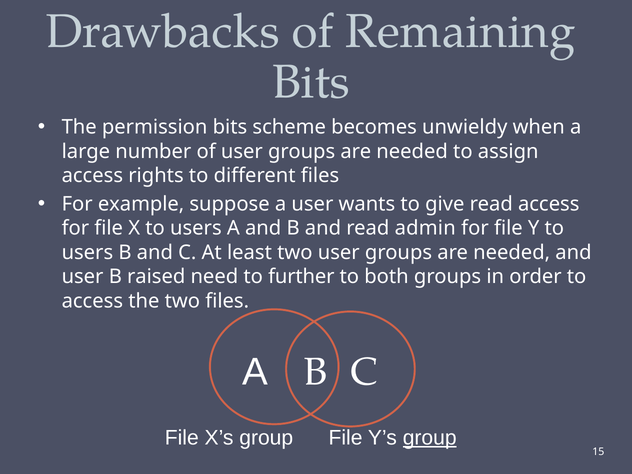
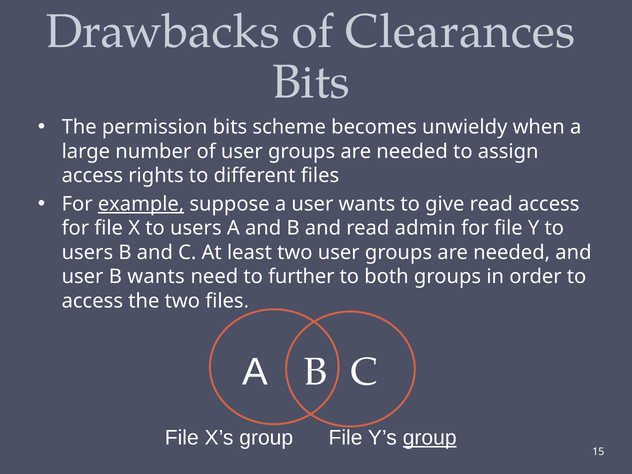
Remaining: Remaining -> Clearances
example underline: none -> present
B raised: raised -> wants
